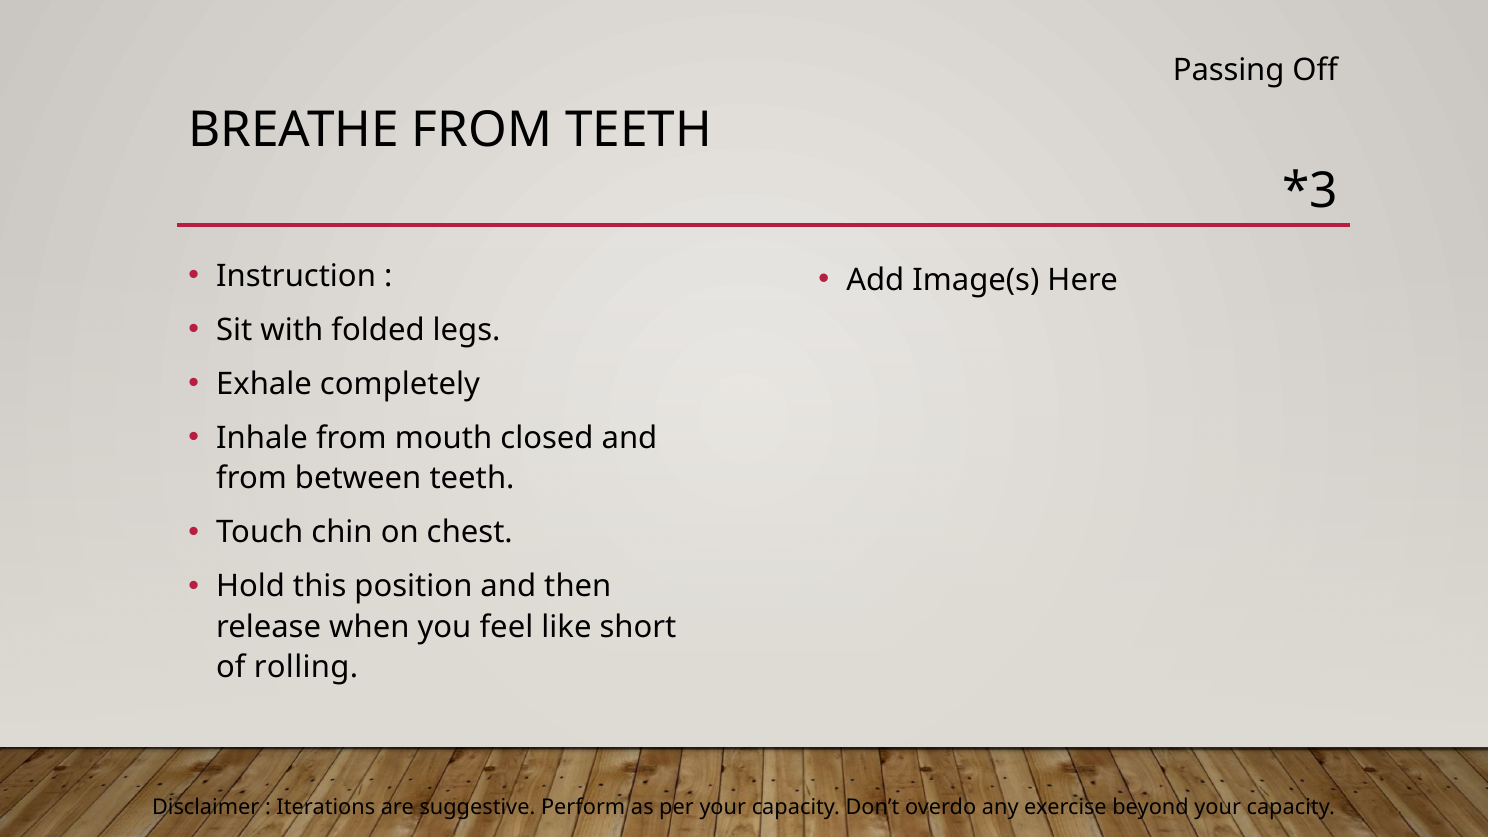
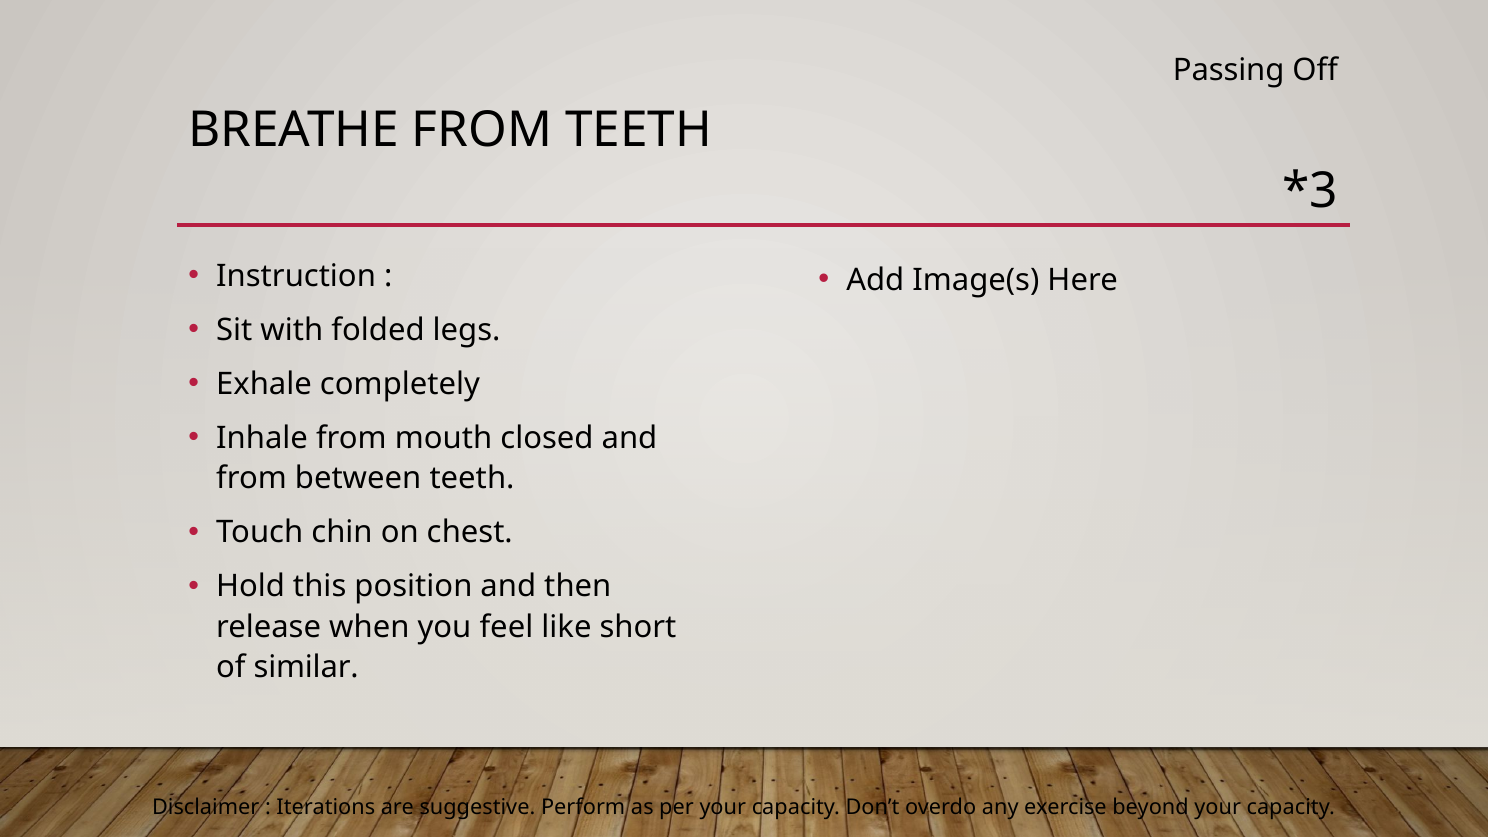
rolling: rolling -> similar
